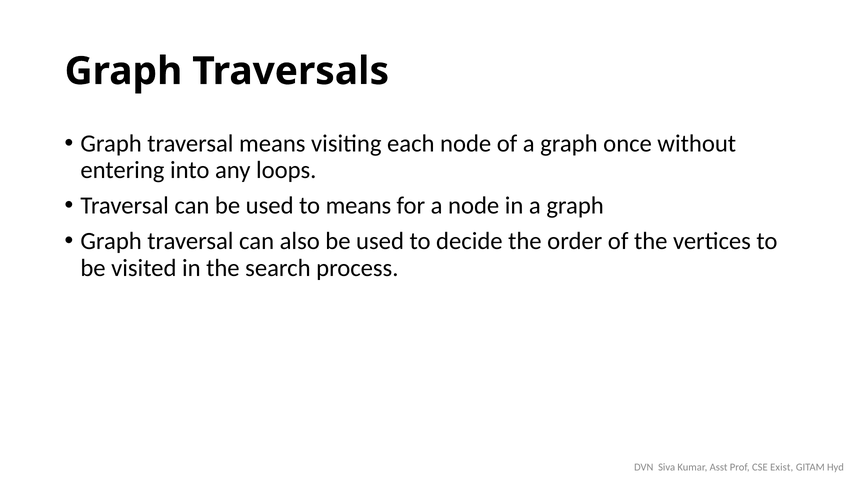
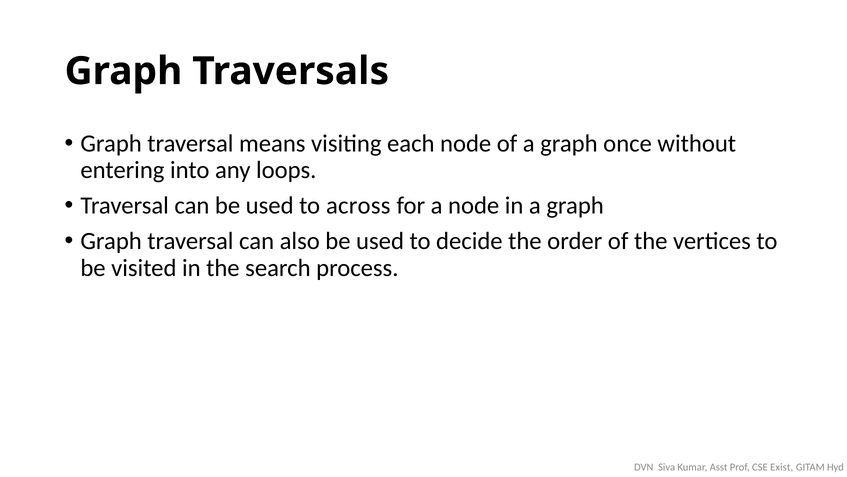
to means: means -> across
